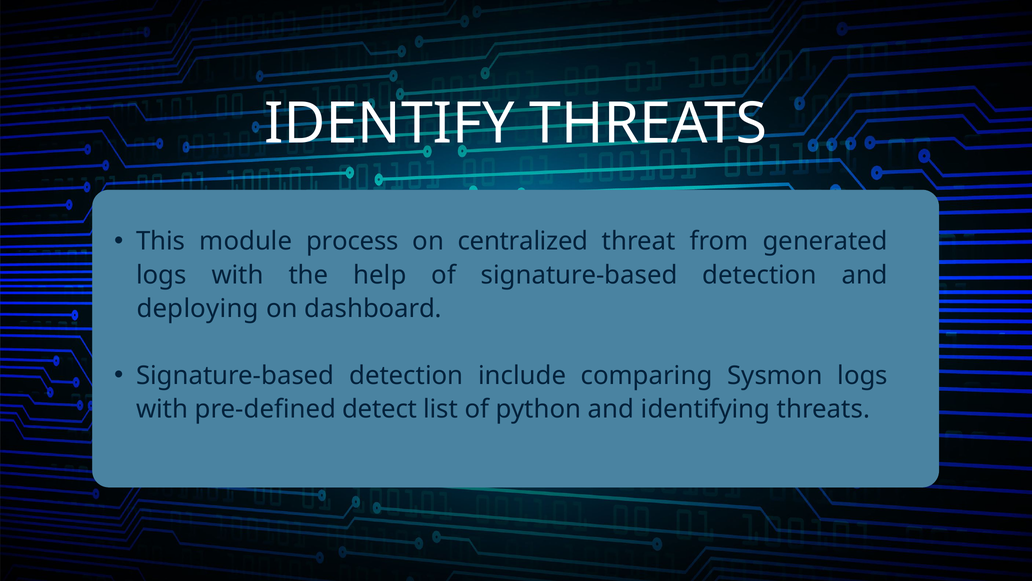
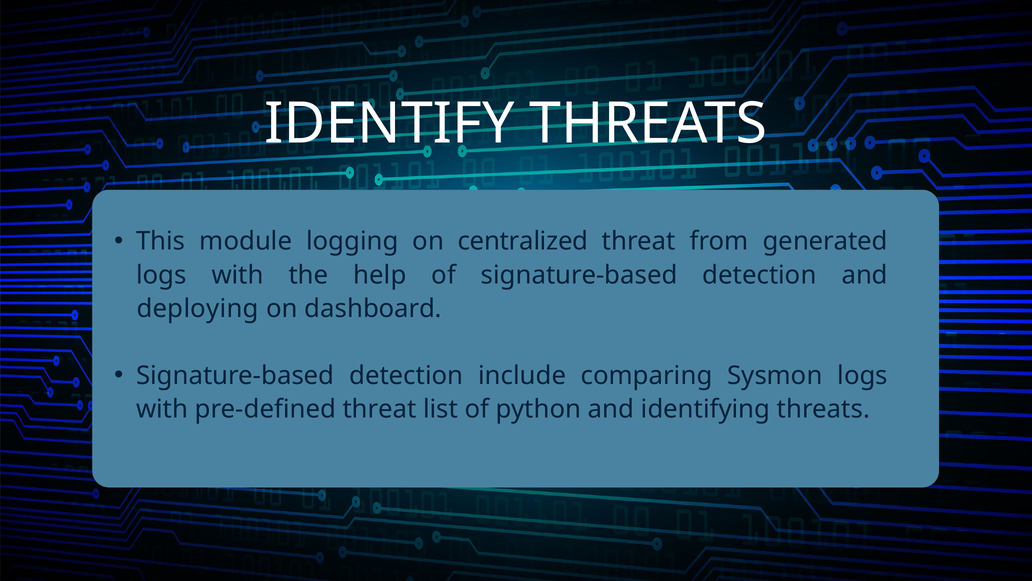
process: process -> logging
pre-defined detect: detect -> threat
